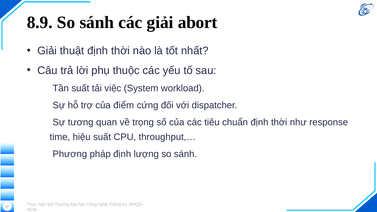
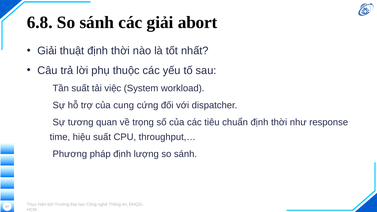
8.9: 8.9 -> 6.8
điểm: điểm -> cung
